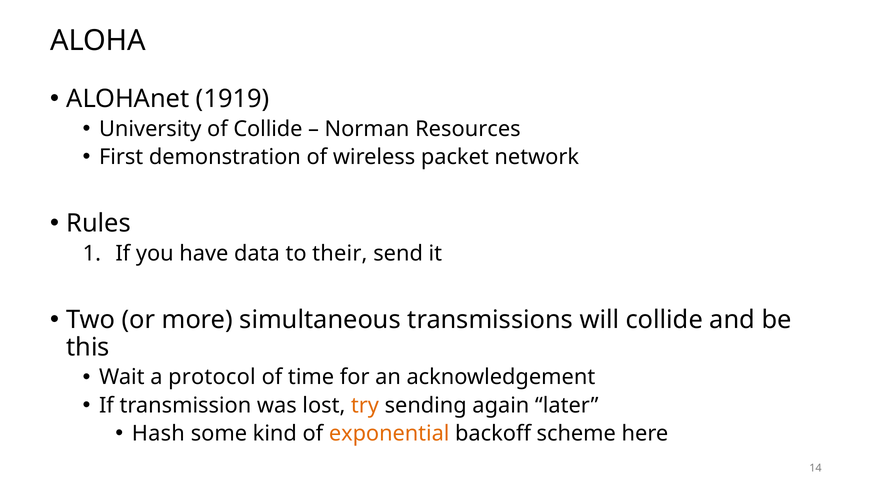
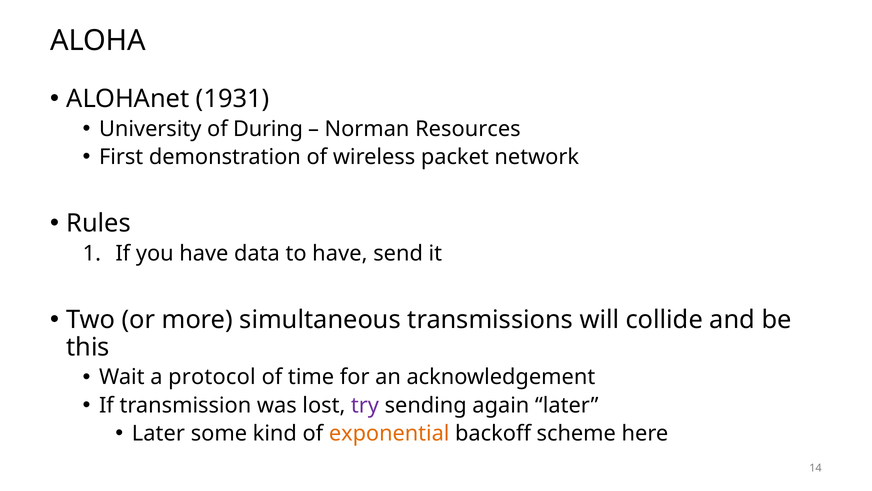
1919: 1919 -> 1931
of Collide: Collide -> During
to their: their -> have
try colour: orange -> purple
Hash at (158, 433): Hash -> Later
